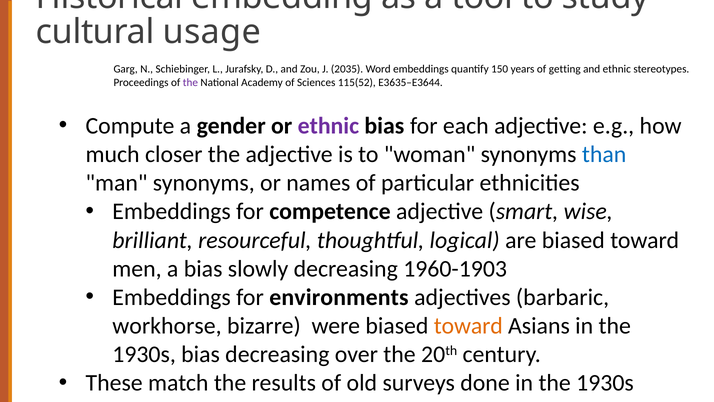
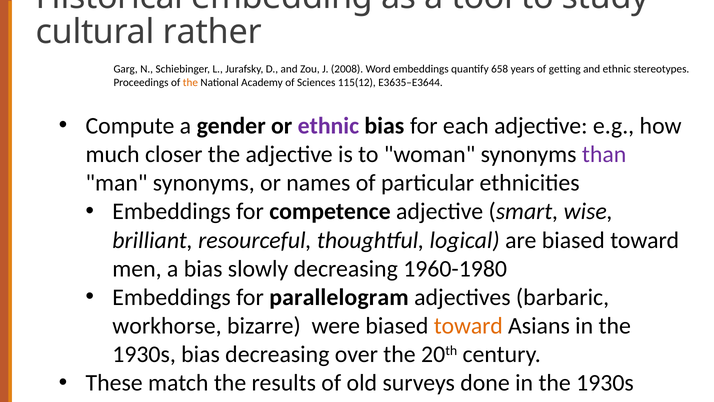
usage: usage -> rather
2035: 2035 -> 2008
150: 150 -> 658
the at (190, 82) colour: purple -> orange
115(52: 115(52 -> 115(12
than colour: blue -> purple
1960-1903: 1960-1903 -> 1960-1980
environments: environments -> parallelogram
